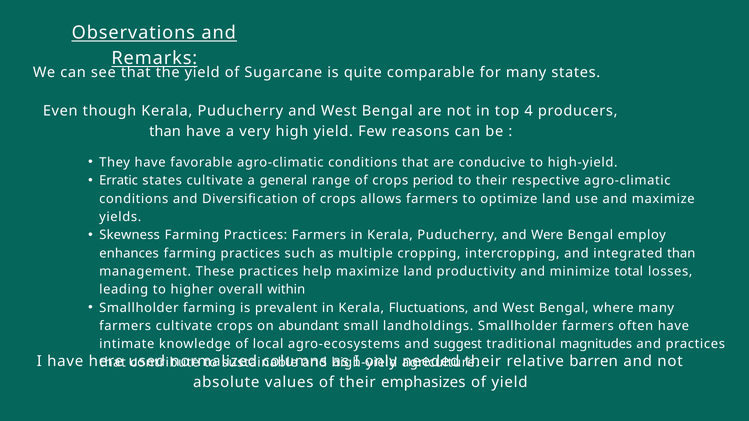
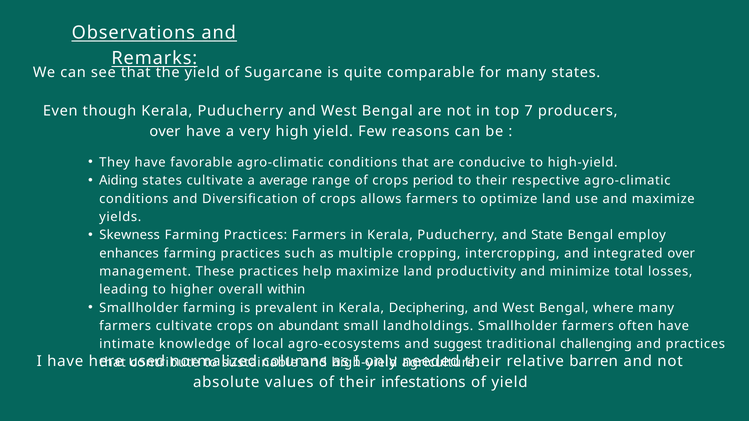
4: 4 -> 7
than at (165, 131): than -> over
Erratic: Erratic -> Aiding
general: general -> average
Were: Were -> State
integrated than: than -> over
Fluctuations: Fluctuations -> Deciphering
magnitudes: magnitudes -> challenging
emphasizes: emphasizes -> infestations
